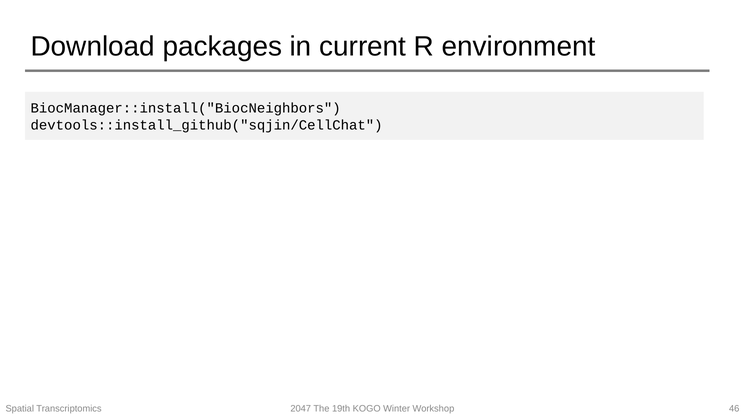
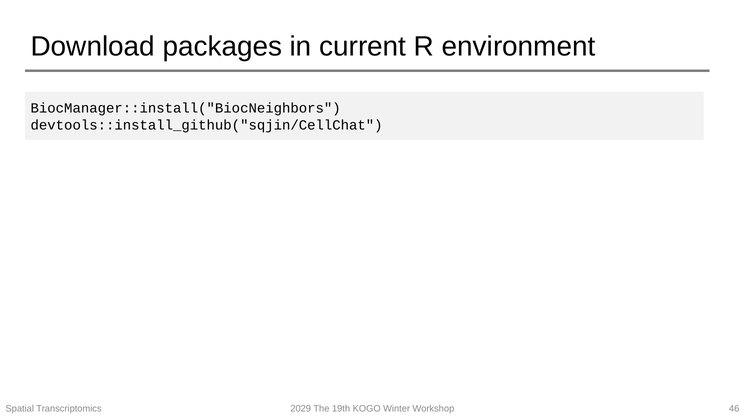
2047: 2047 -> 2029
